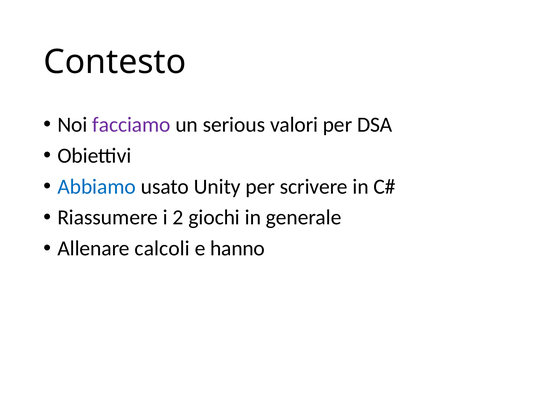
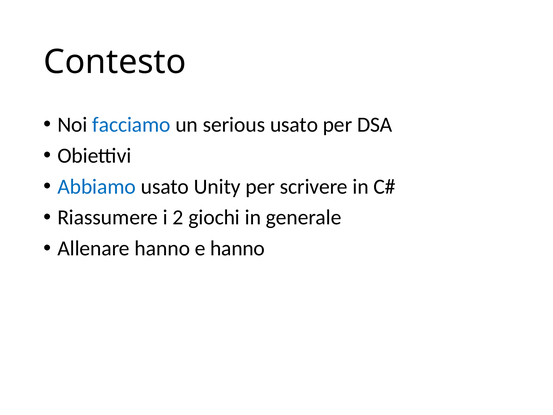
facciamo colour: purple -> blue
serious valori: valori -> usato
Allenare calcoli: calcoli -> hanno
